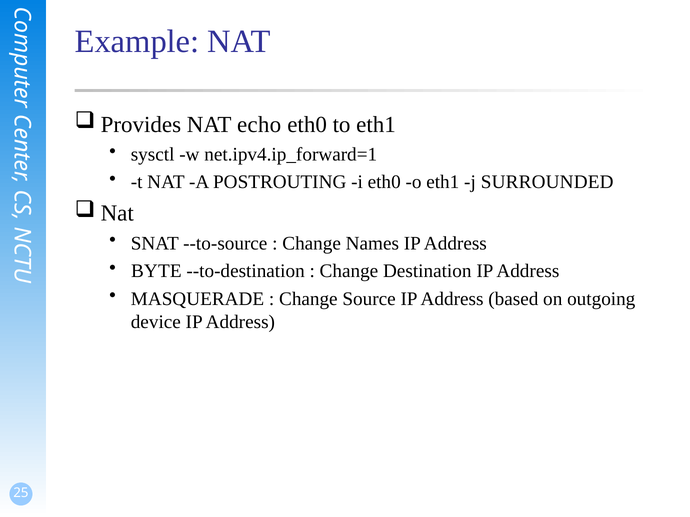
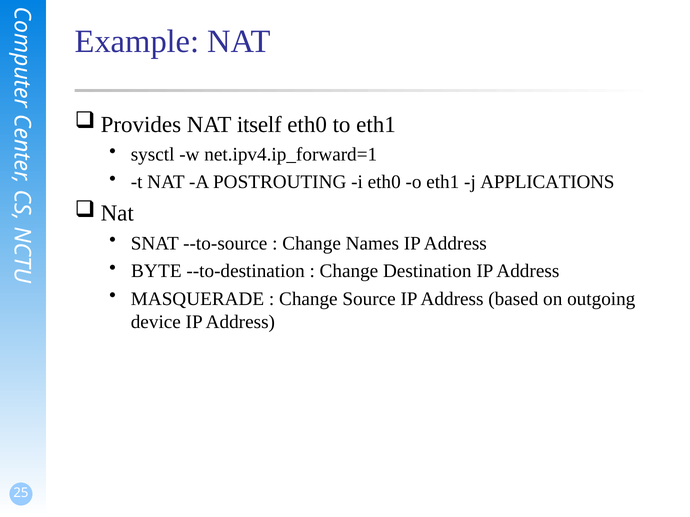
echo: echo -> itself
SURROUNDED: SURROUNDED -> APPLICATIONS
